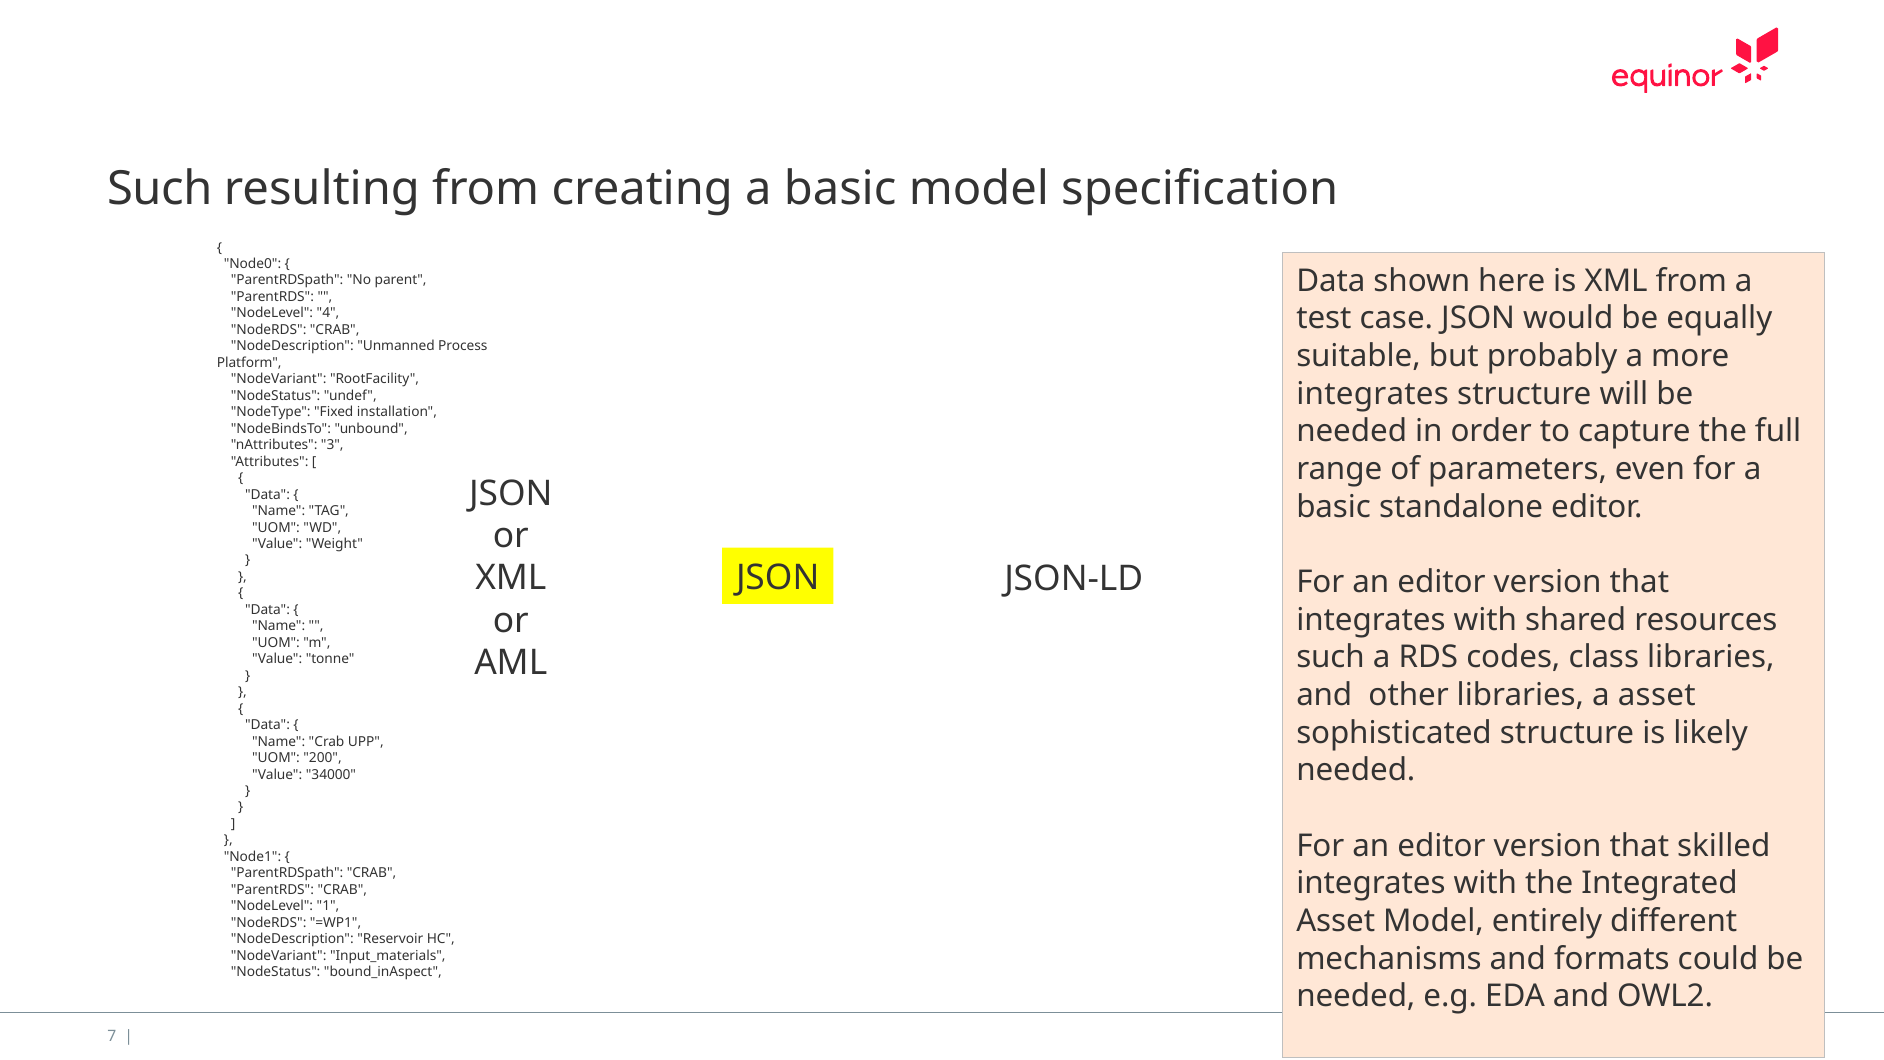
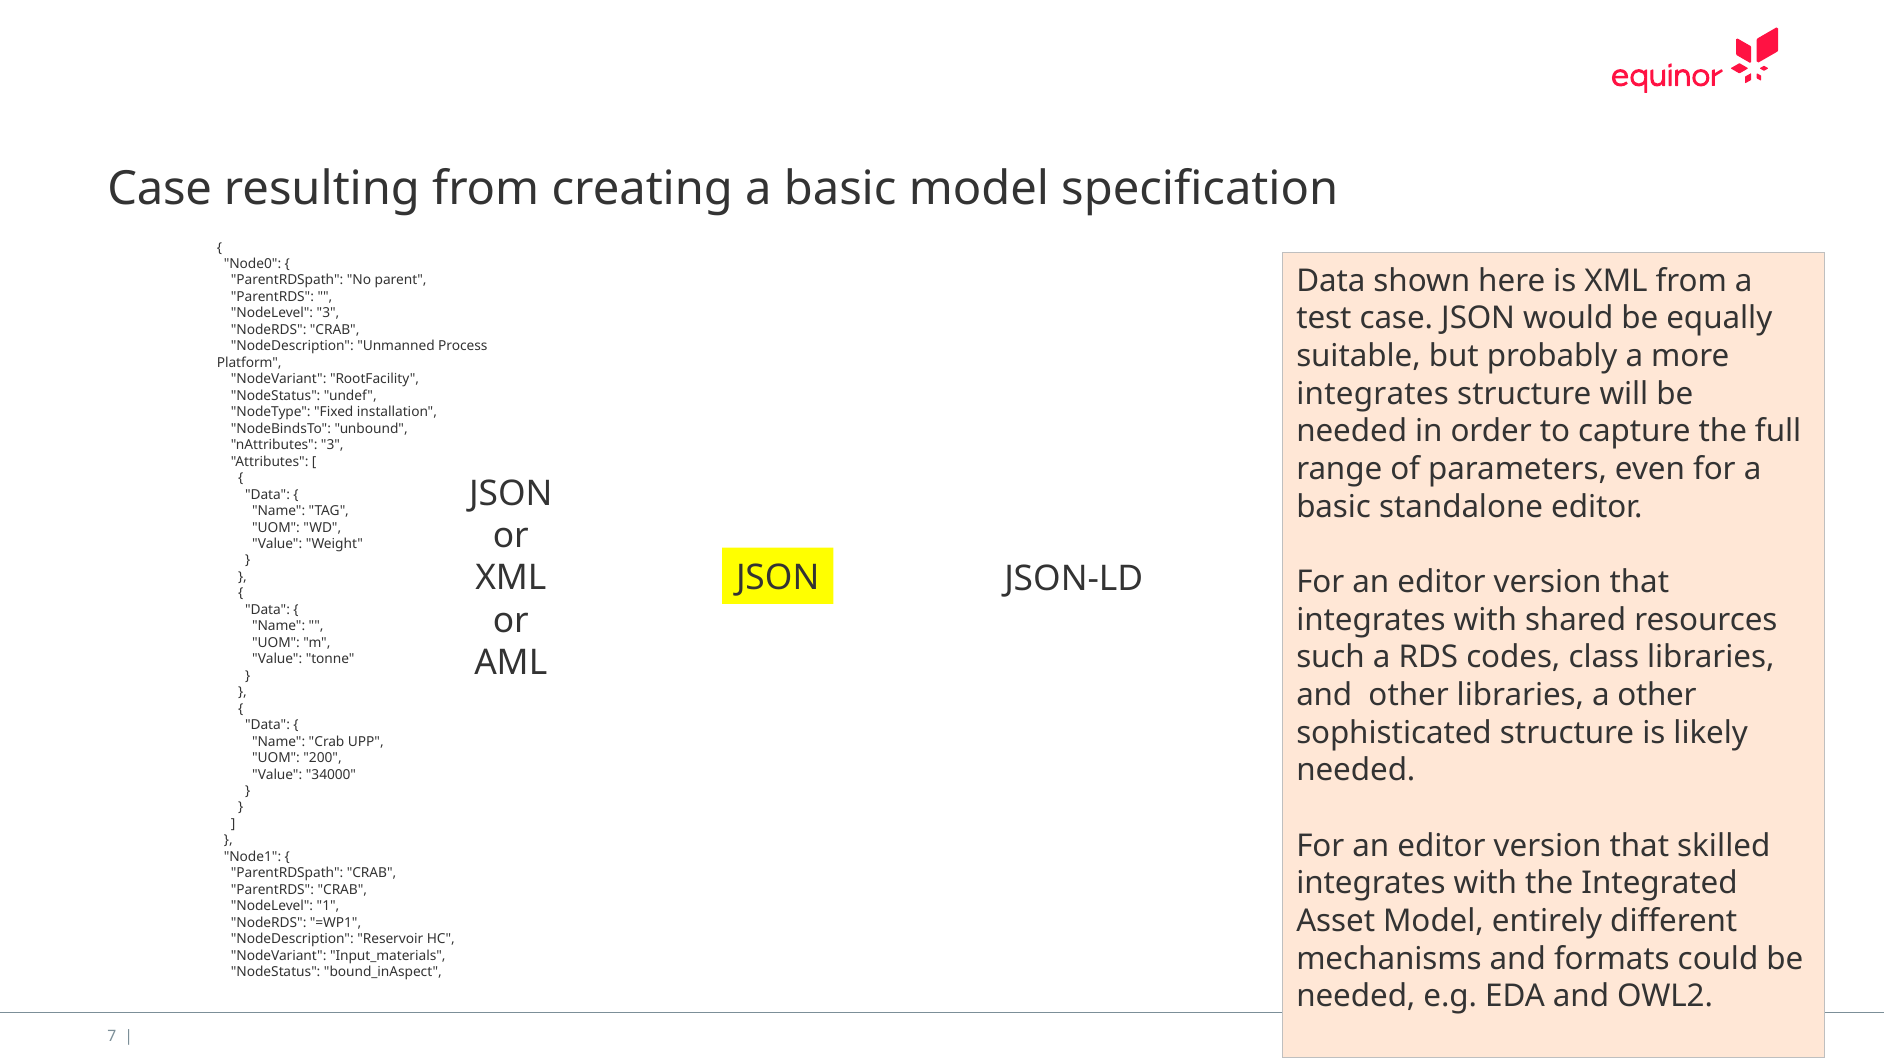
Such at (160, 189): Such -> Case
NodeLevel 4: 4 -> 3
a asset: asset -> other
